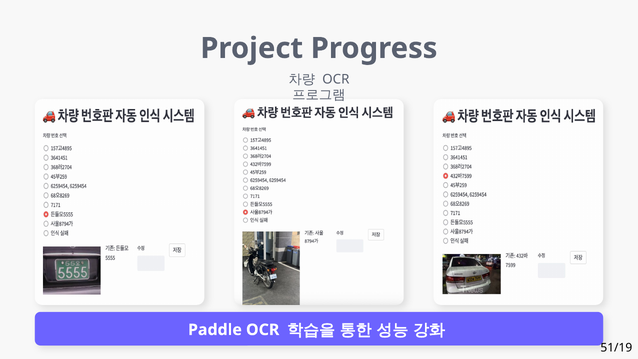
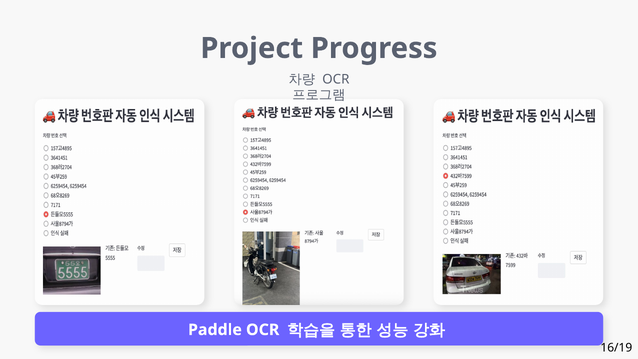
51/19: 51/19 -> 16/19
